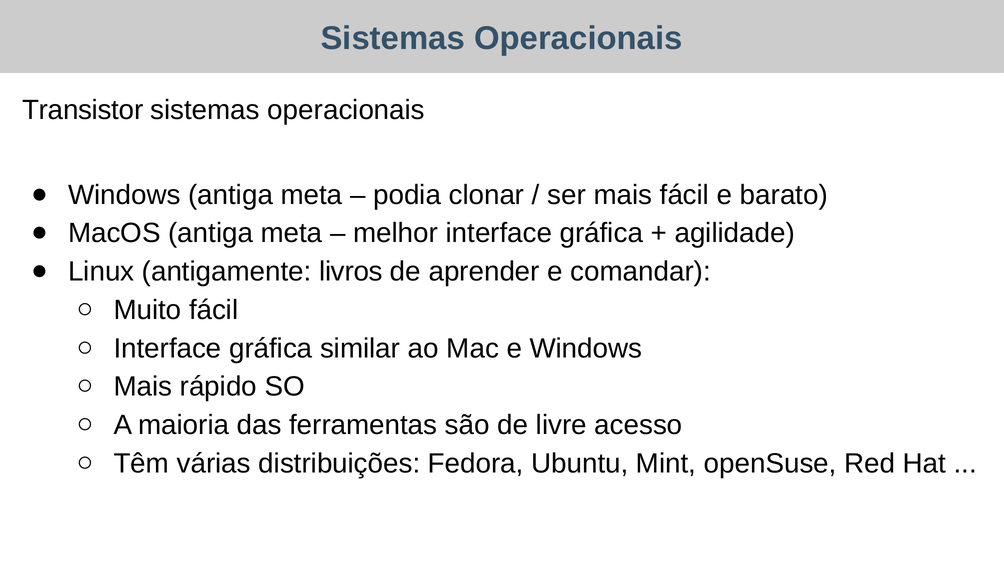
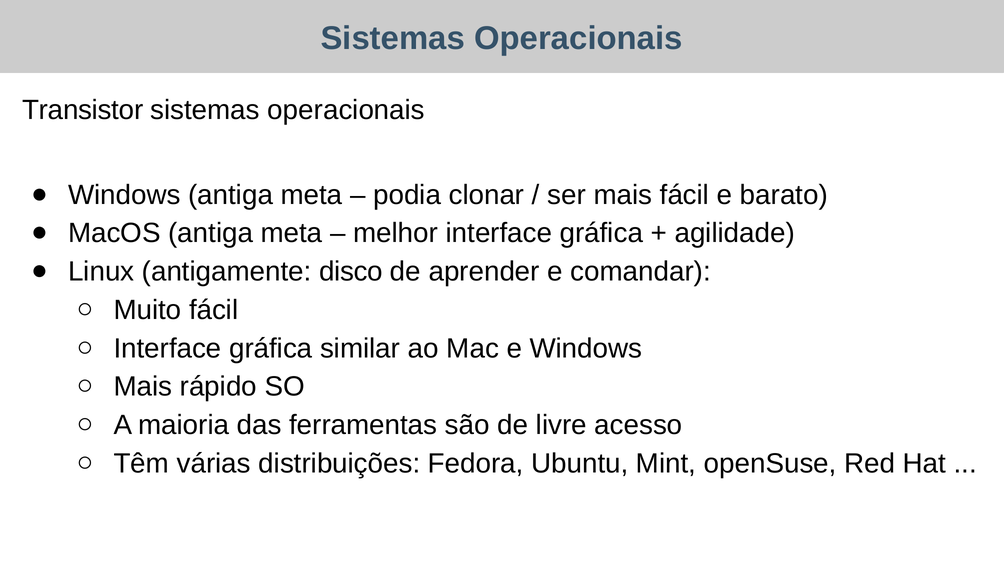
livros: livros -> disco
